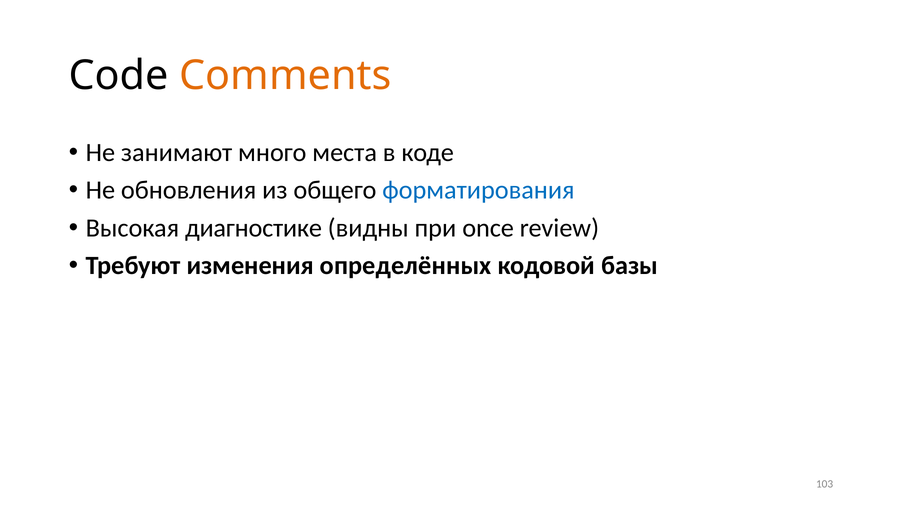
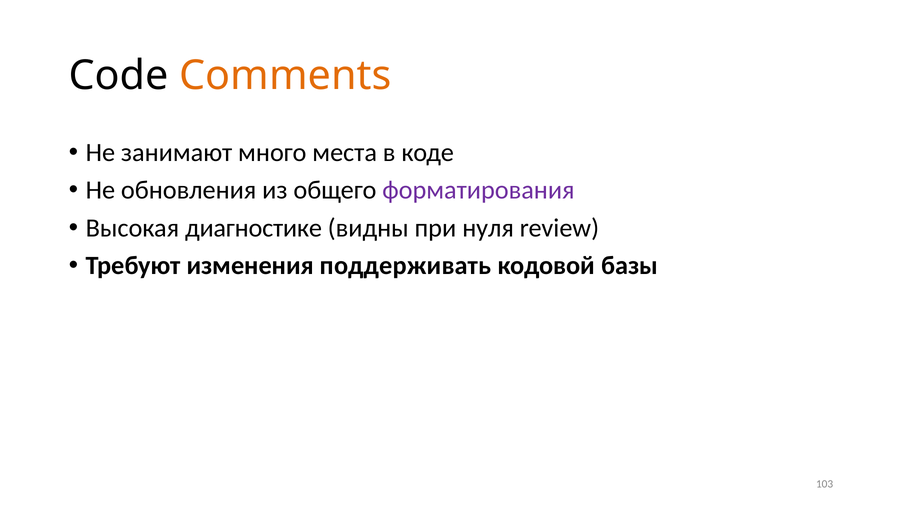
форматирования colour: blue -> purple
once: once -> нуля
определённых: определённых -> поддерживать
